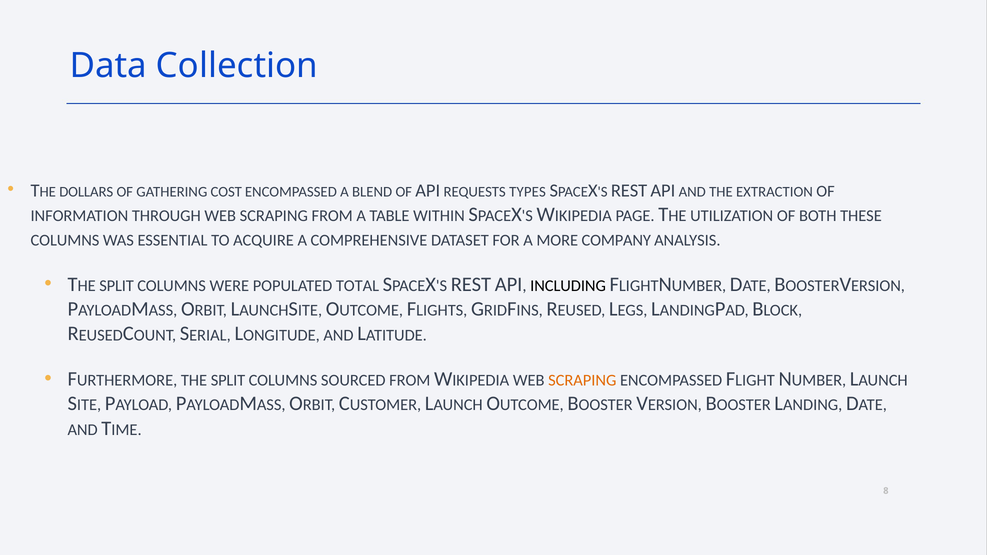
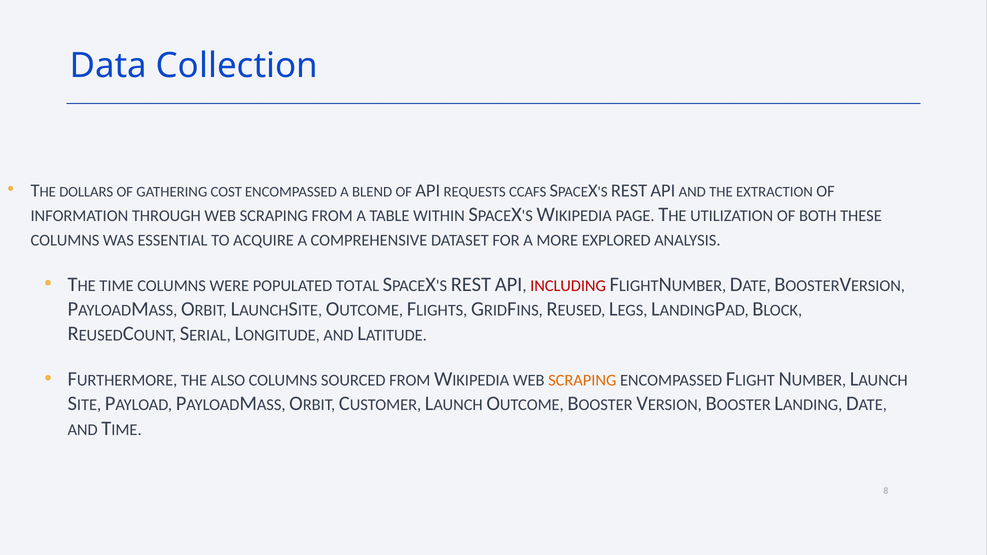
TYPES: TYPES -> CCAFS
COMPANY: COMPANY -> EXPLORED
SPLIT at (117, 286): SPLIT -> TIME
INCLUDING colour: black -> red
THE SPLIT: SPLIT -> ALSO
